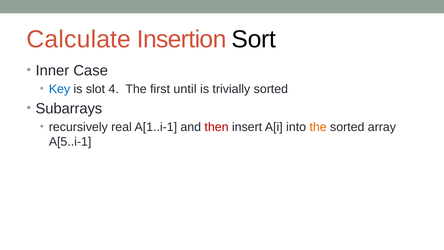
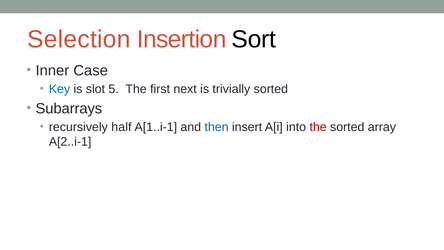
Calculate: Calculate -> Selection
4: 4 -> 5
until: until -> next
real: real -> half
then colour: red -> blue
the at (318, 127) colour: orange -> red
A[5..i-1: A[5..i-1 -> A[2..i-1
